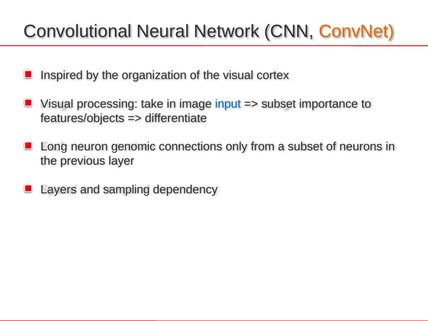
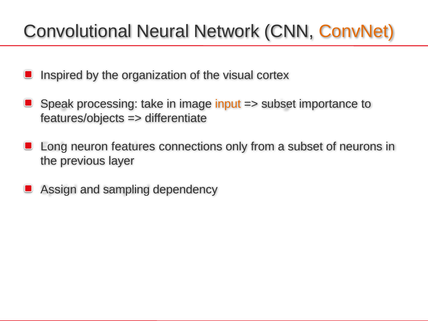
Visual at (57, 104): Visual -> Speak
input colour: blue -> orange
genomic: genomic -> features
Layers: Layers -> Assign
